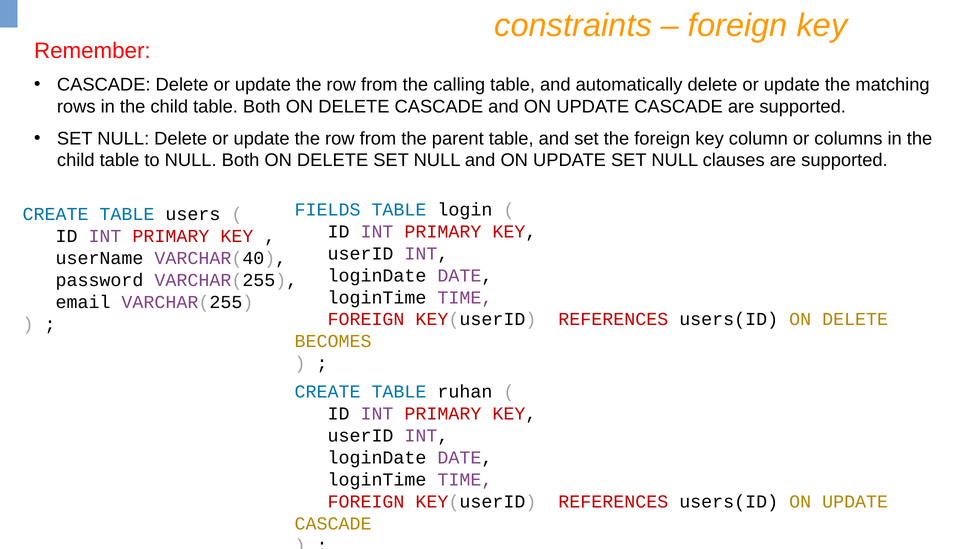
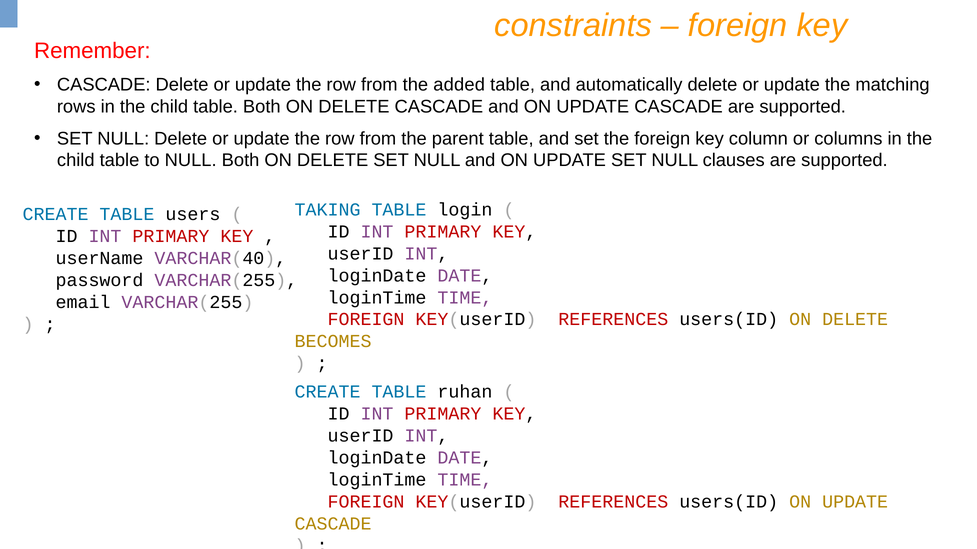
calling: calling -> added
FIELDS: FIELDS -> TAKING
